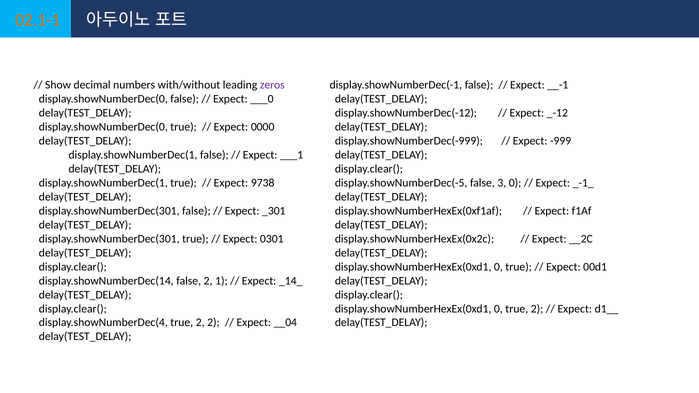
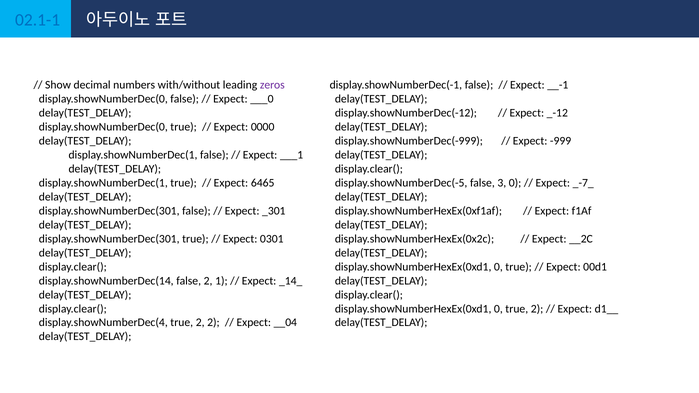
02.1-1 colour: orange -> blue
9738: 9738 -> 6465
_-1_: _-1_ -> _-7_
